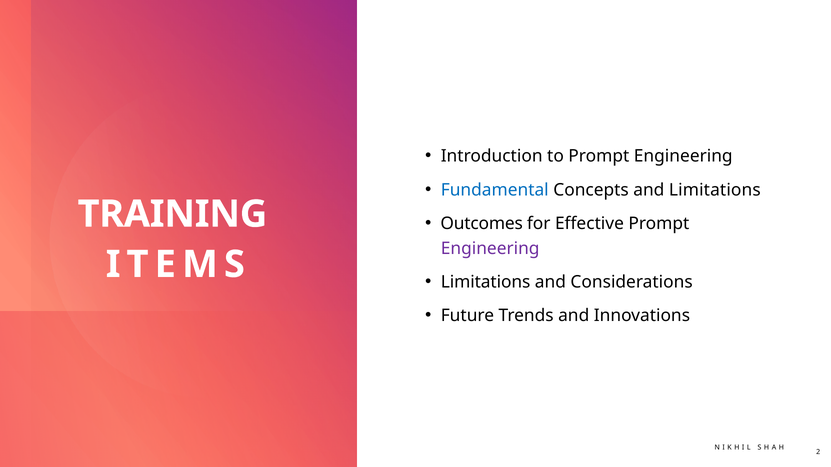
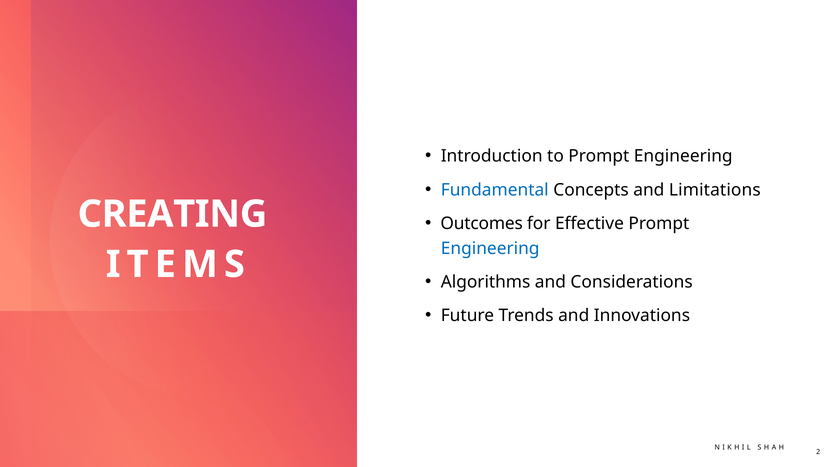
TRAINING: TRAINING -> CREATING
Engineering at (490, 249) colour: purple -> blue
Limitations at (486, 282): Limitations -> Algorithms
